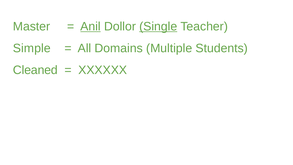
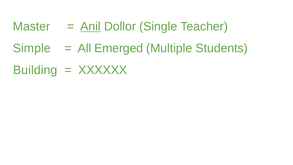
Single underline: present -> none
Domains: Domains -> Emerged
Cleaned: Cleaned -> Building
